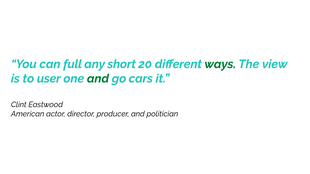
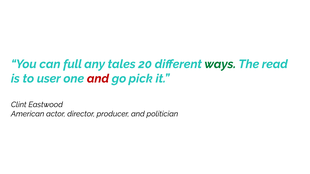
short: short -> tales
view: view -> read
and at (98, 79) colour: green -> red
cars: cars -> pick
